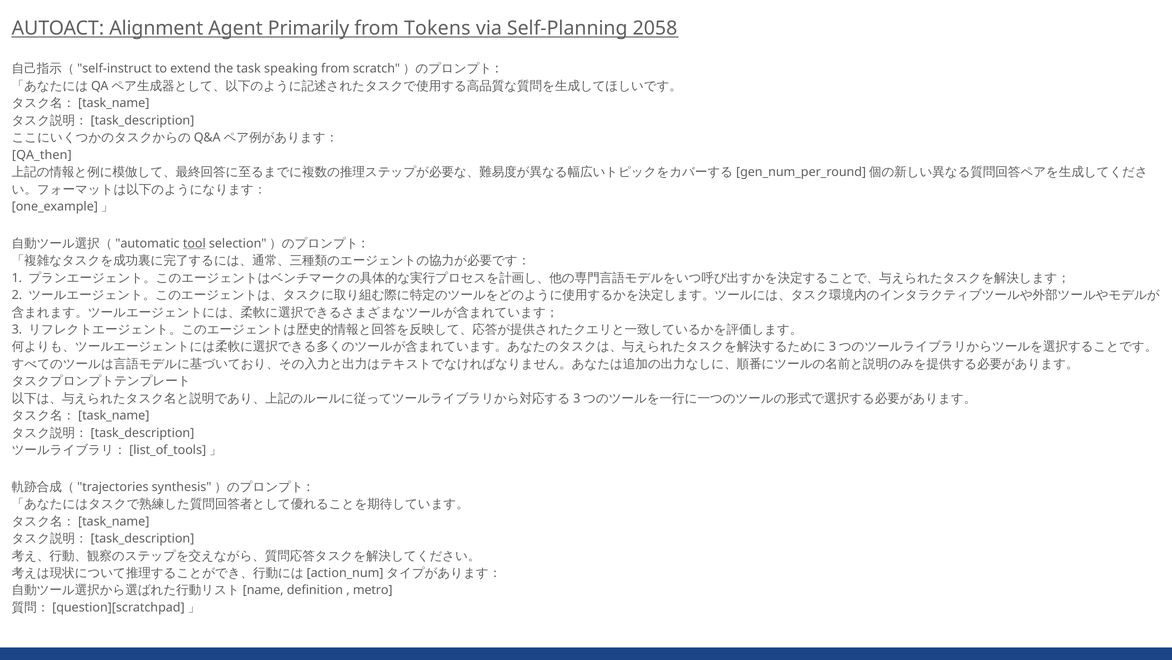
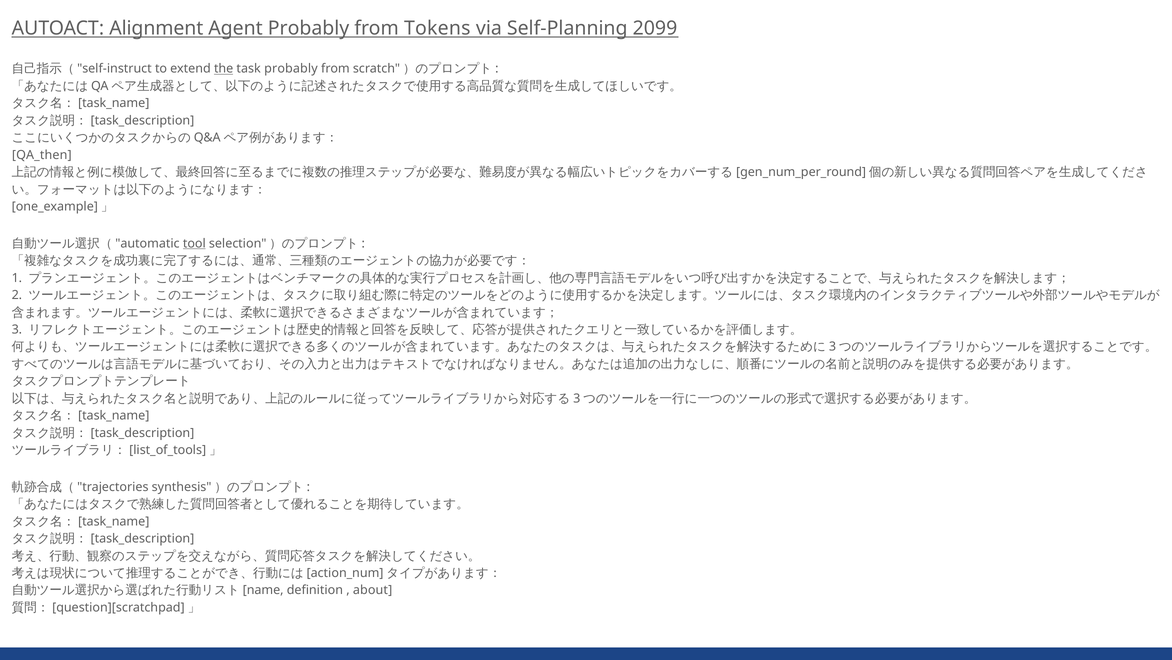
Agent Primarily: Primarily -> Probably
2058: 2058 -> 2099
the underline: none -> present
task speaking: speaking -> probably
metro: metro -> about
